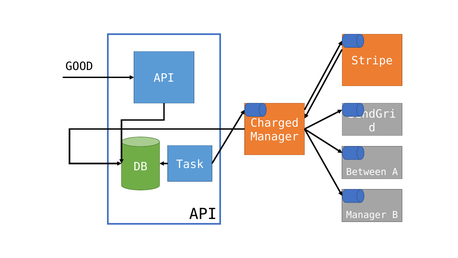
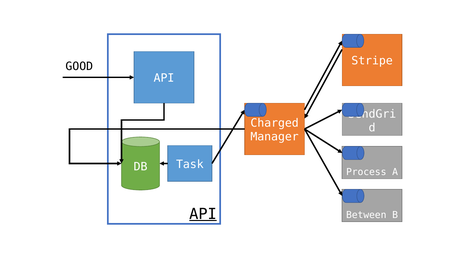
Between: Between -> Process
API at (203, 214) underline: none -> present
Manager at (366, 215): Manager -> Between
